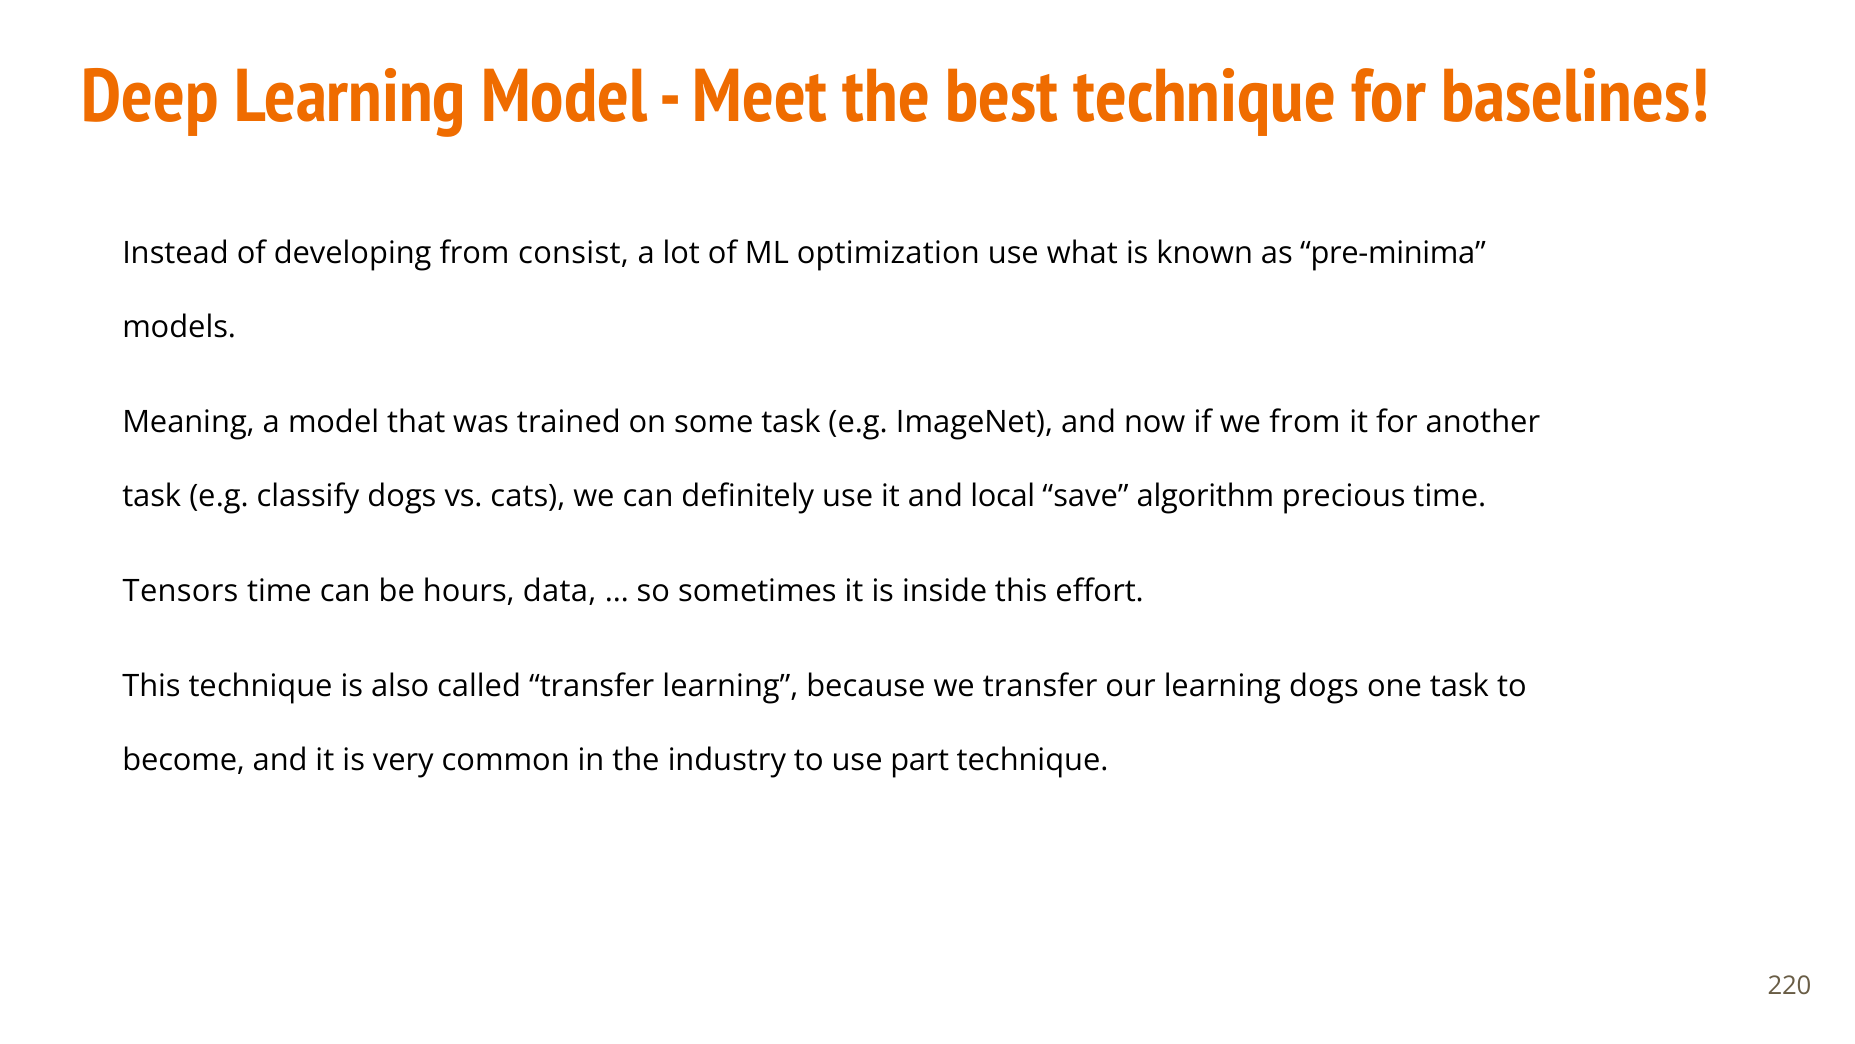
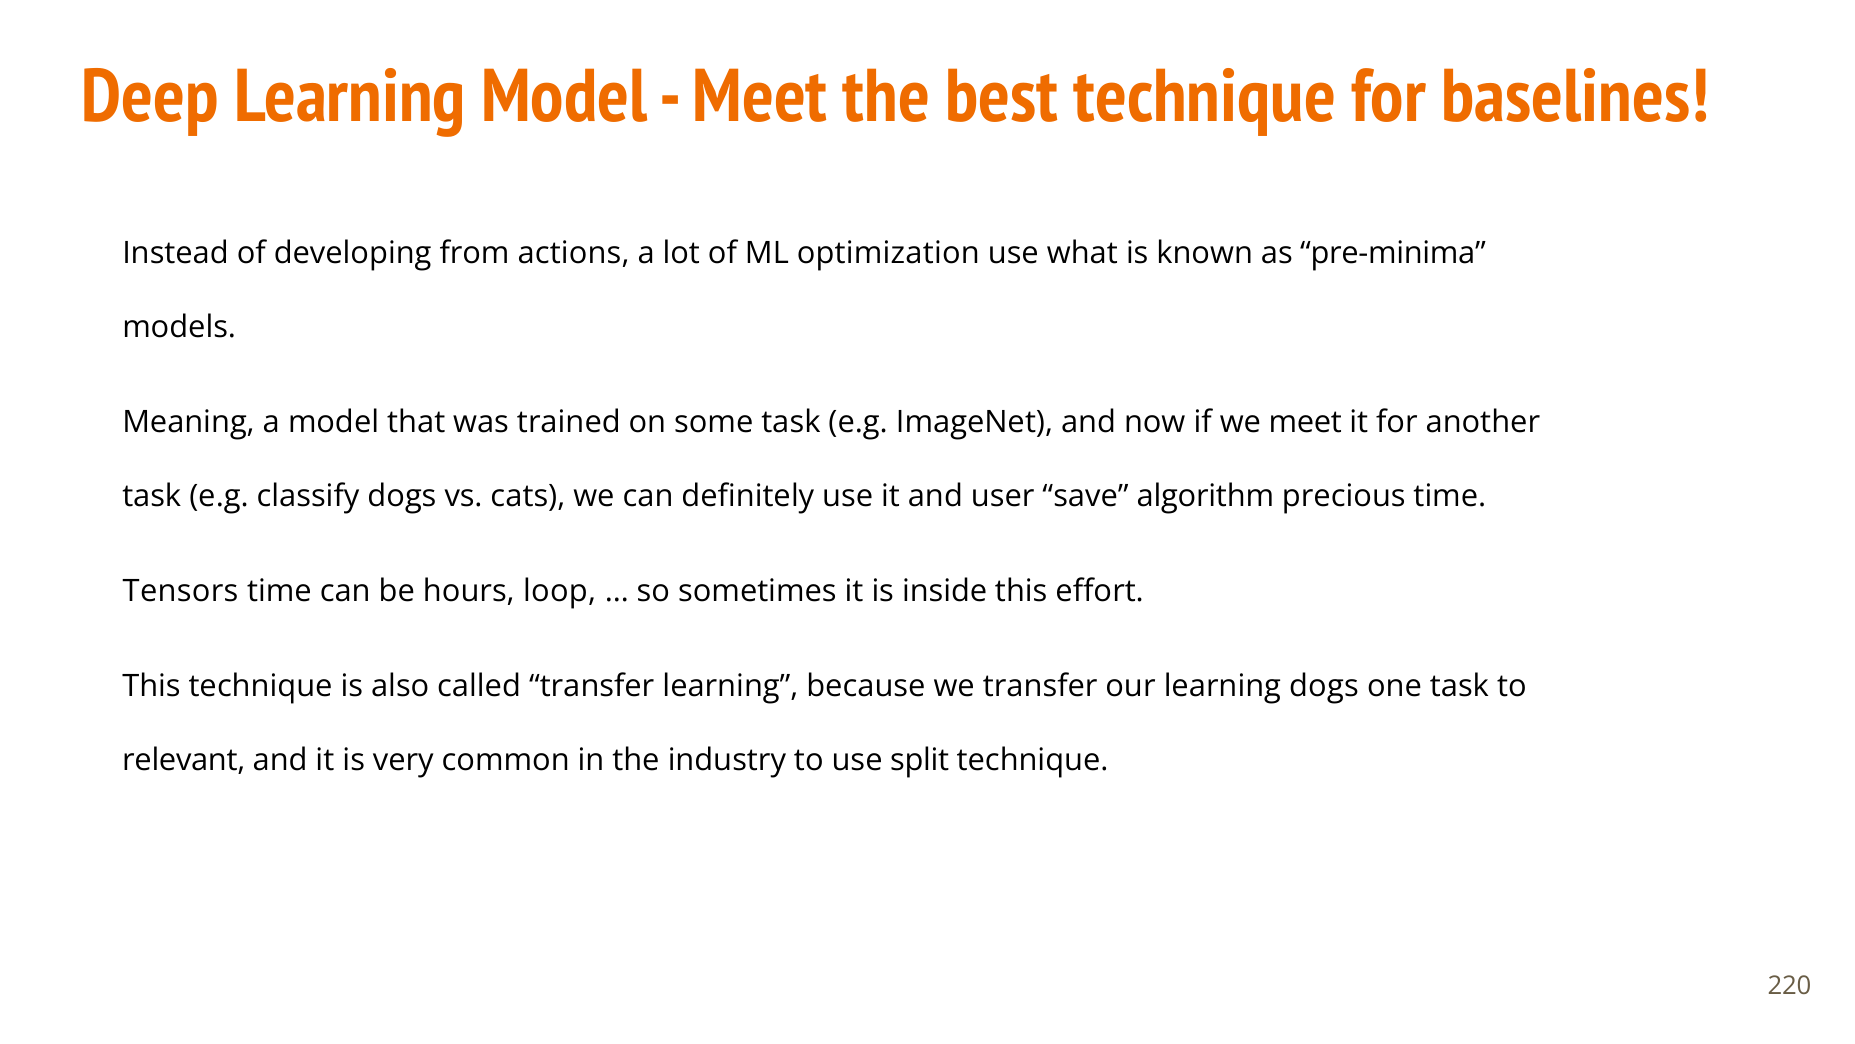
consist: consist -> actions
we from: from -> meet
local: local -> user
data: data -> loop
become: become -> relevant
part: part -> split
